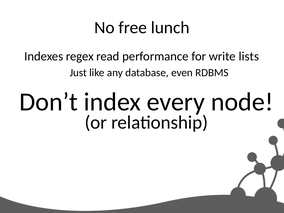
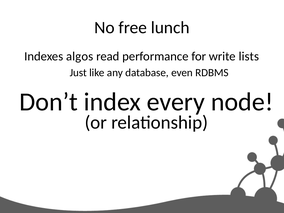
regex: regex -> algos
